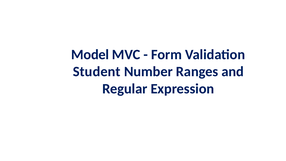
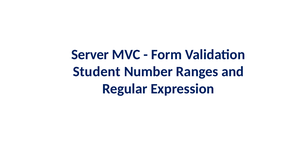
Model: Model -> Server
